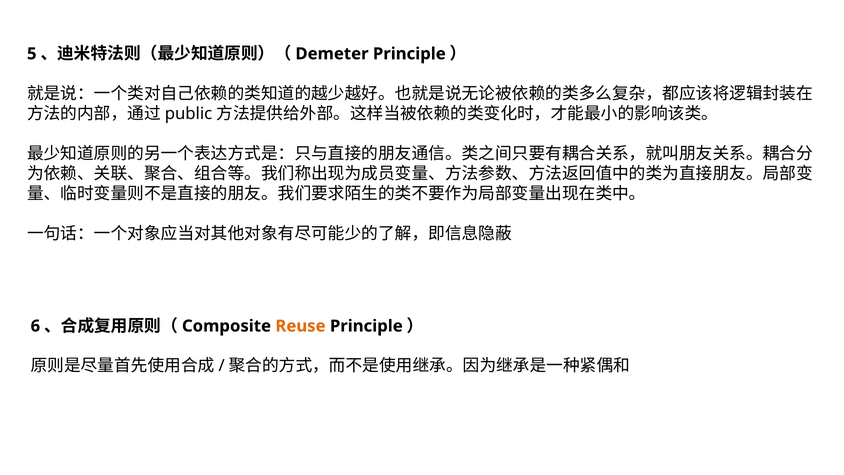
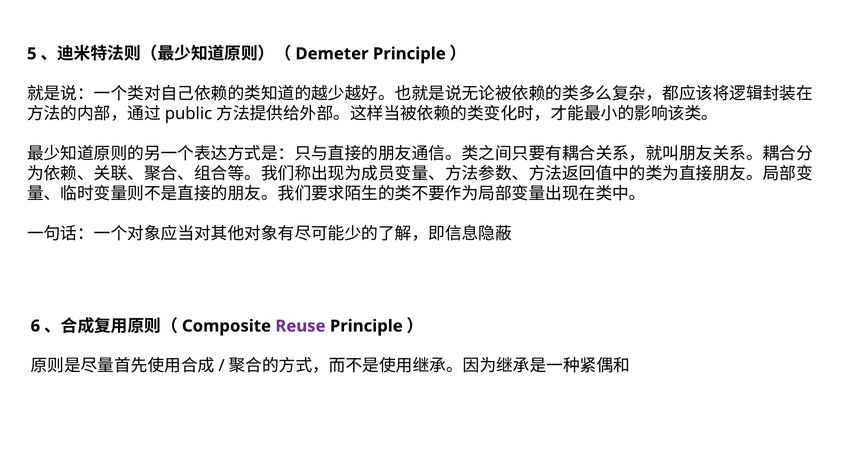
Reuse colour: orange -> purple
